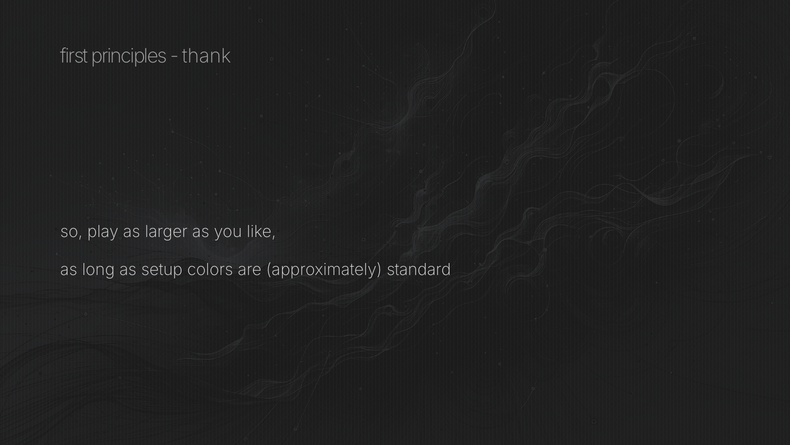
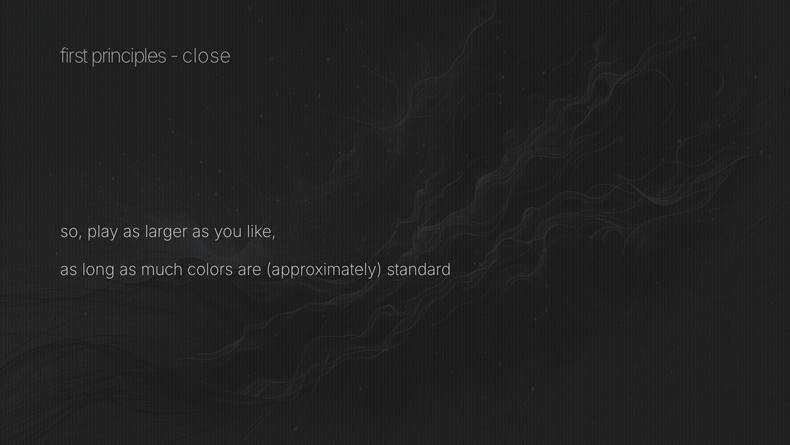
thank: thank -> close
setup: setup -> much
